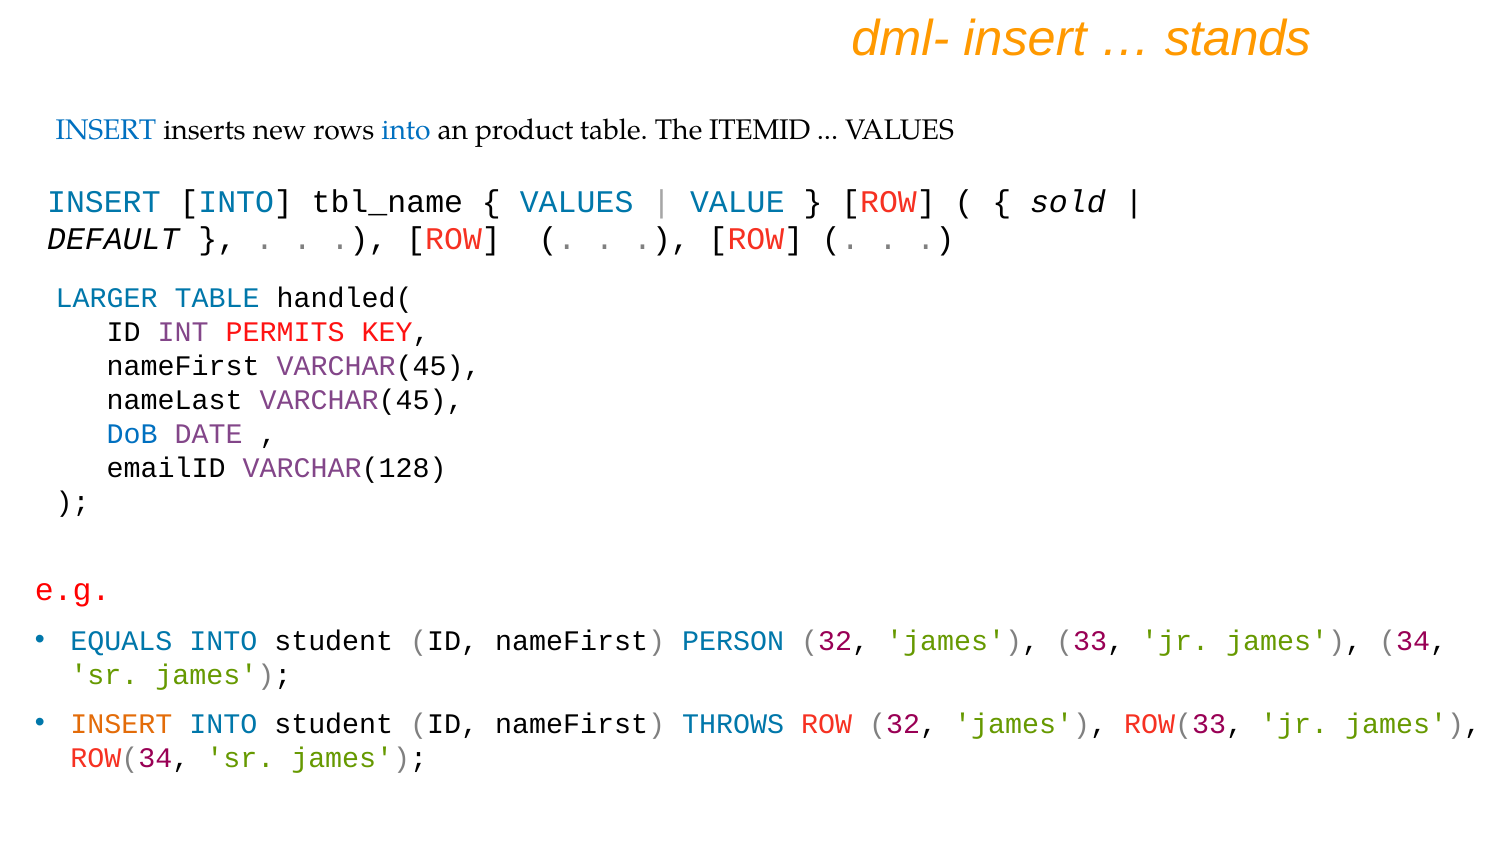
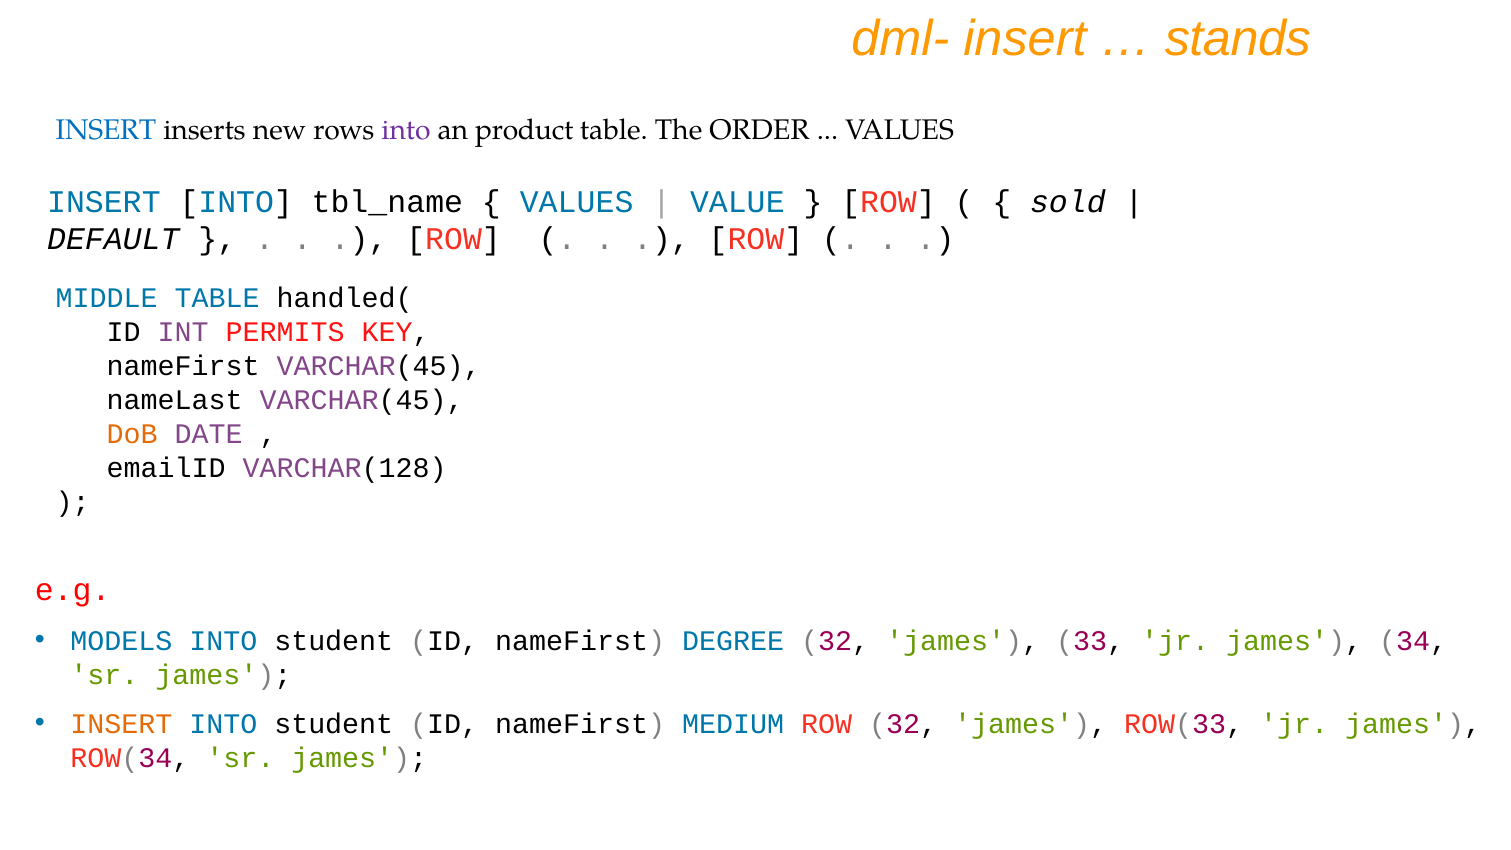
into at (406, 130) colour: blue -> purple
ITEMID: ITEMID -> ORDER
LARGER: LARGER -> MIDDLE
DoB colour: blue -> orange
EQUALS: EQUALS -> MODELS
PERSON: PERSON -> DEGREE
THROWS: THROWS -> MEDIUM
